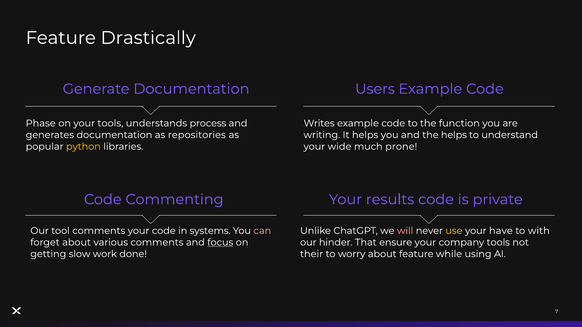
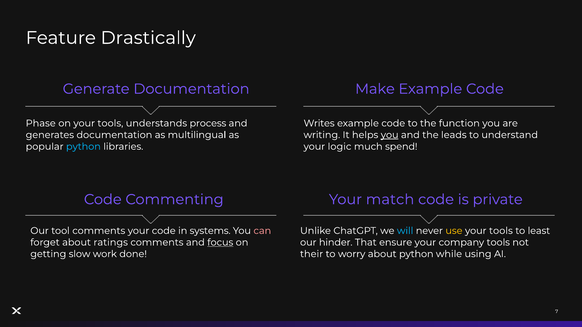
Users: Users -> Make
repositories: repositories -> multilingual
you at (390, 135) underline: none -> present
the helps: helps -> leads
python at (83, 147) colour: yellow -> light blue
wide: wide -> logic
prone: prone -> spend
results: results -> match
will colour: pink -> light blue
have at (501, 231): have -> tools
with: with -> least
various: various -> ratings
about feature: feature -> python
